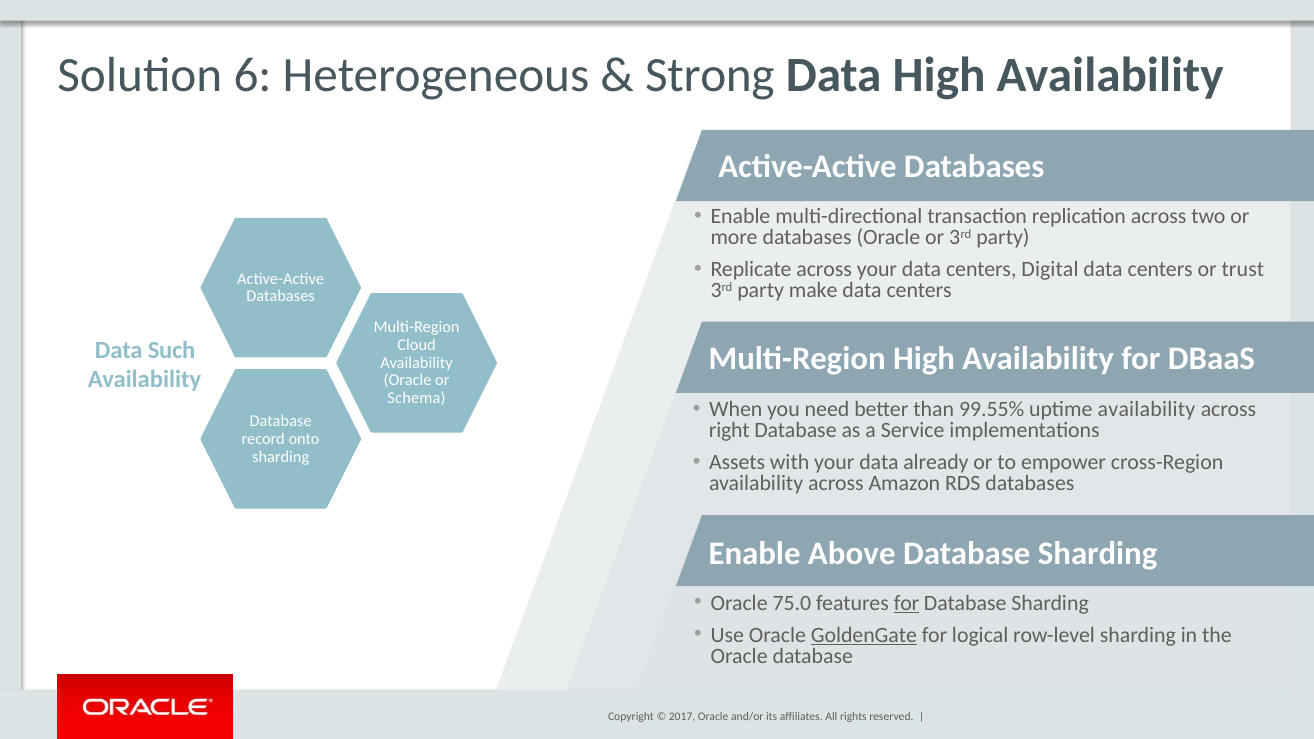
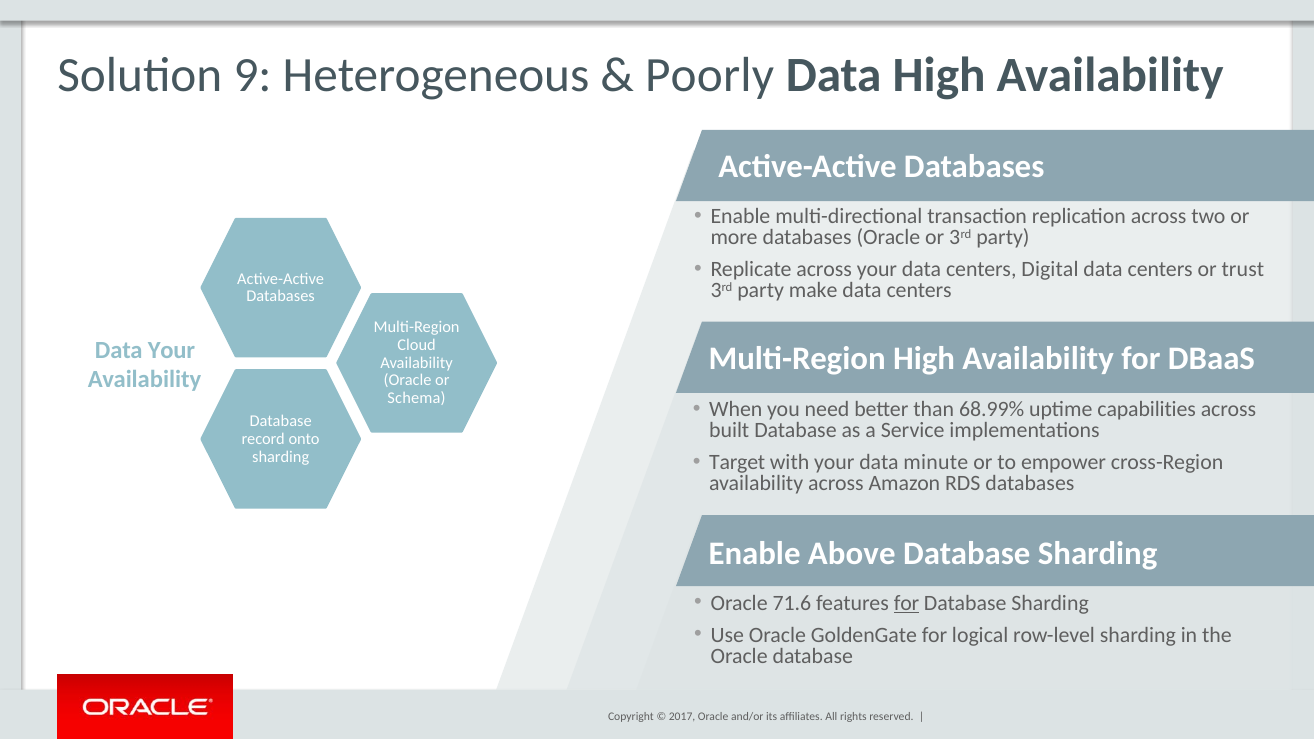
6: 6 -> 9
Strong: Strong -> Poorly
Data Such: Such -> Your
99.55%: 99.55% -> 68.99%
uptime availability: availability -> capabilities
right: right -> built
Assets: Assets -> Target
already: already -> minute
75.0: 75.0 -> 71.6
GoldenGate underline: present -> none
